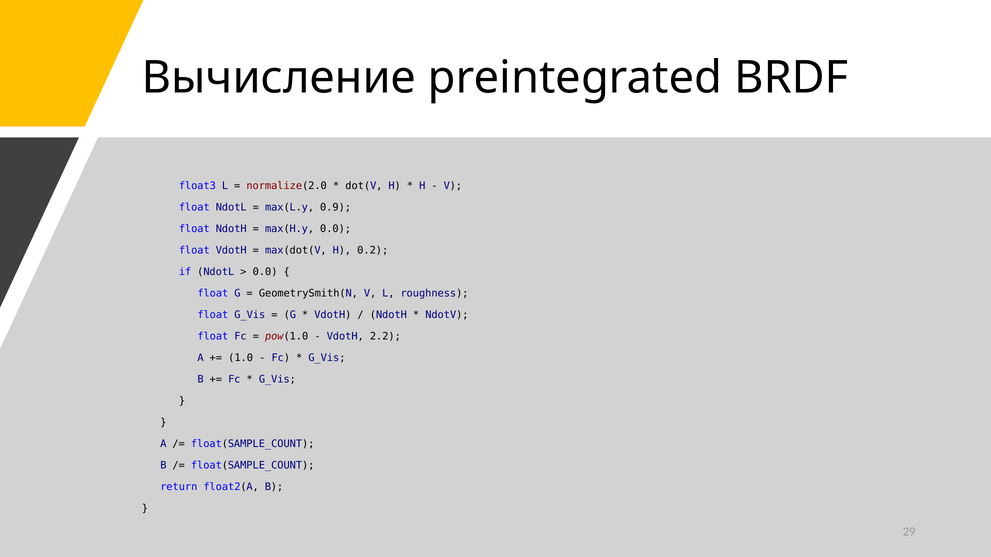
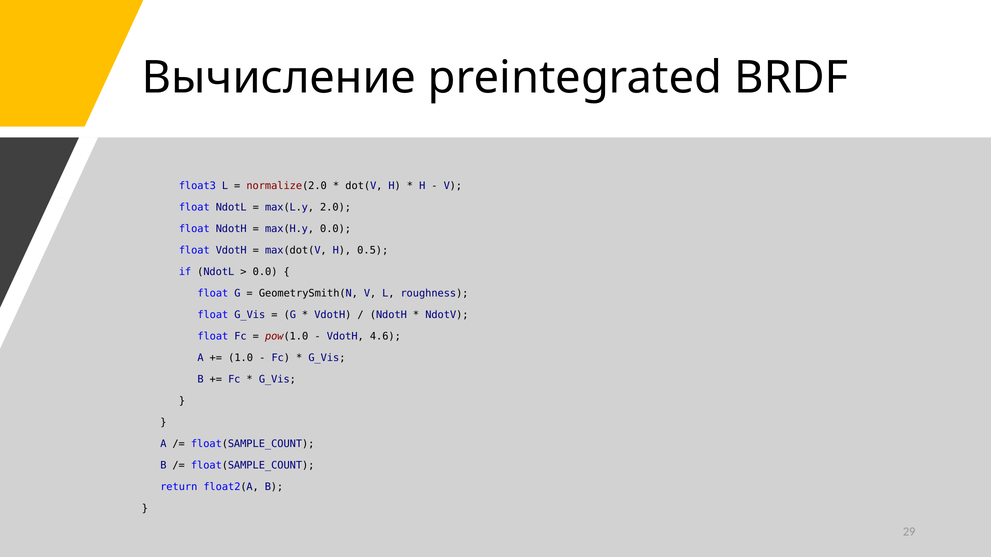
0.9: 0.9 -> 2.0
0.2: 0.2 -> 0.5
2.2: 2.2 -> 4.6
